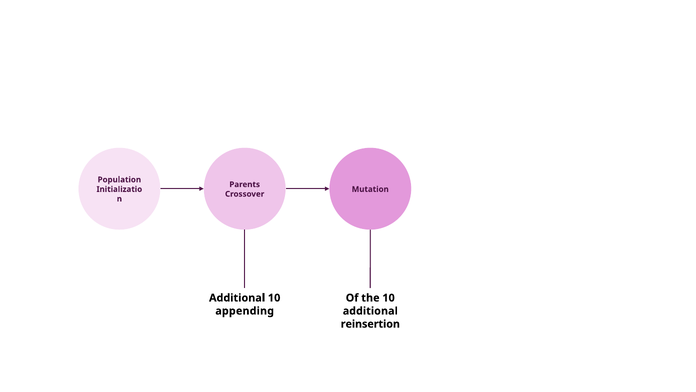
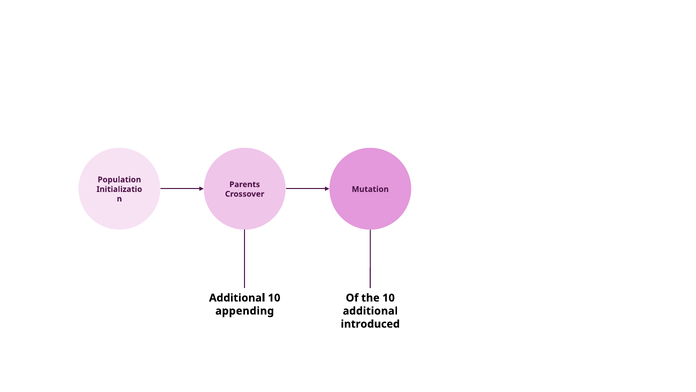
reinsertion: reinsertion -> introduced
